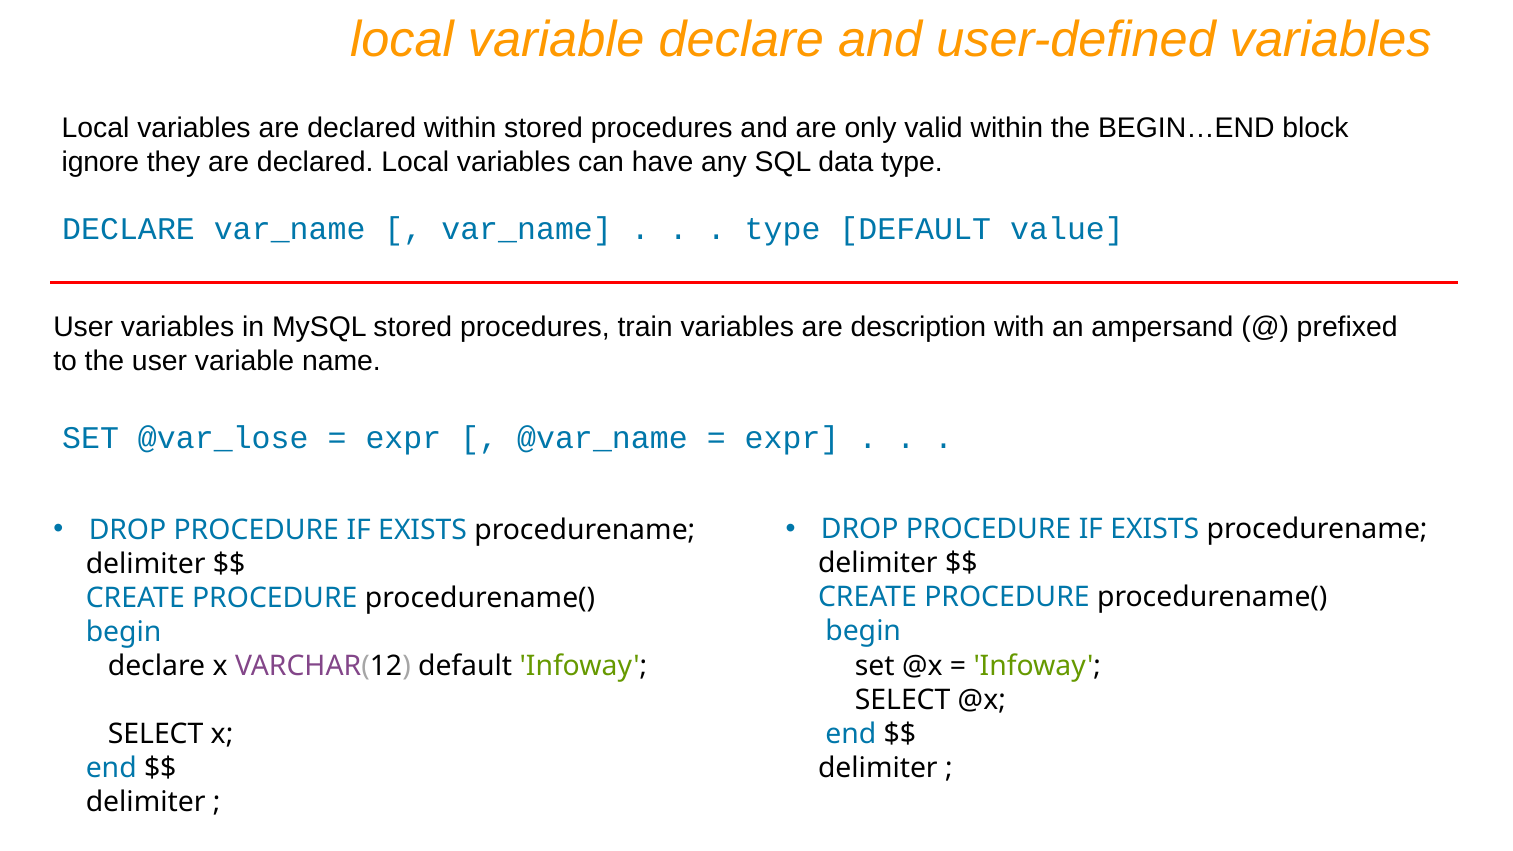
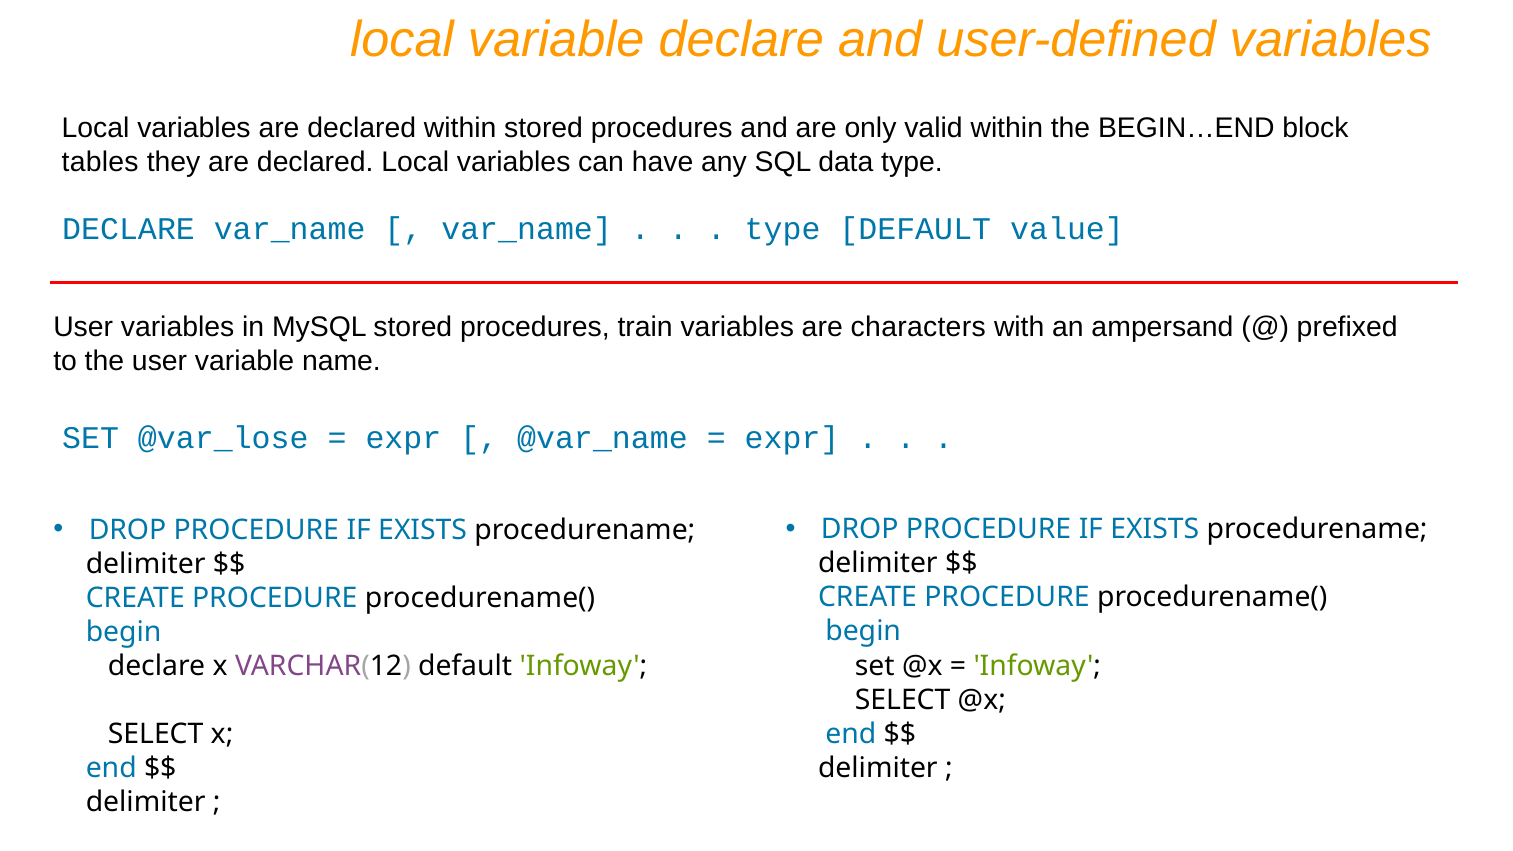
ignore: ignore -> tables
description: description -> characters
